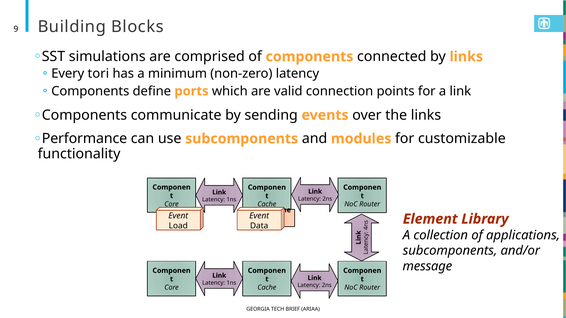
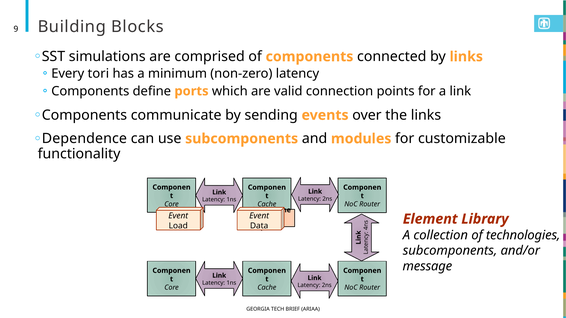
Performance: Performance -> Dependence
applications: applications -> technologies
